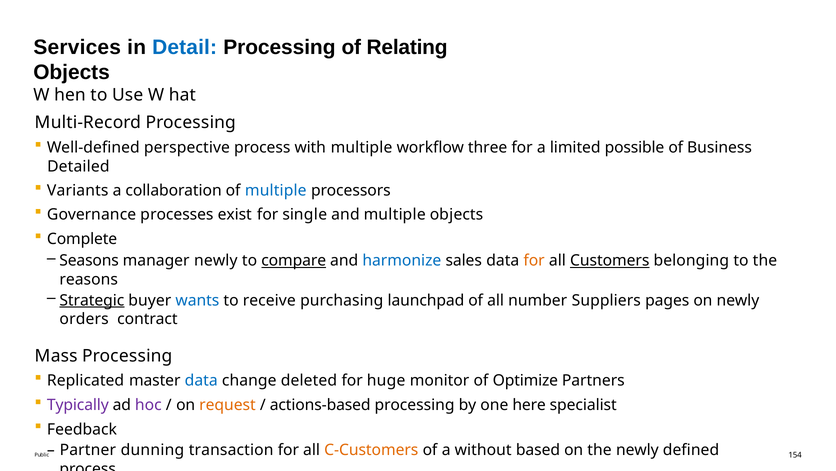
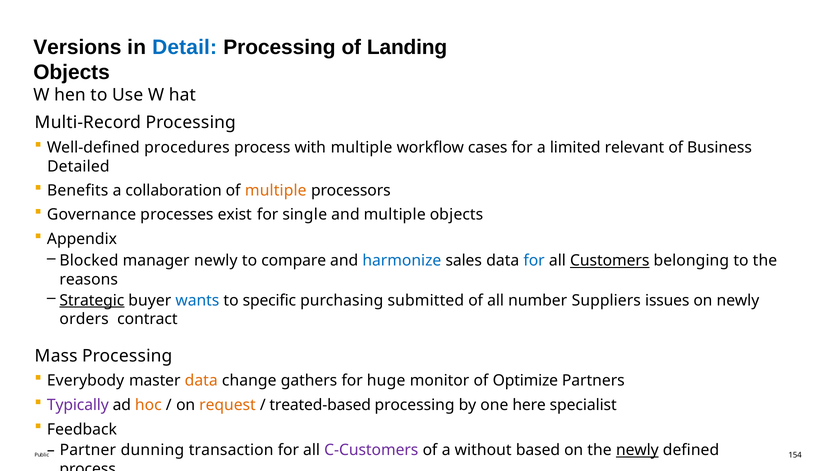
Services: Services -> Versions
Relating: Relating -> Landing
perspective: perspective -> procedures
three: three -> cases
possible: possible -> relevant
Variants: Variants -> Benefits
multiple at (276, 190) colour: blue -> orange
Complete: Complete -> Appendix
Seasons: Seasons -> Blocked
compare underline: present -> none
for at (534, 260) colour: orange -> blue
receive: receive -> specific
launchpad: launchpad -> submitted
pages: pages -> issues
Replicated: Replicated -> Everybody
data at (201, 380) colour: blue -> orange
deleted: deleted -> gathers
hoc colour: purple -> orange
actions-based: actions-based -> treated-based
C-Customers colour: orange -> purple
newly at (637, 450) underline: none -> present
